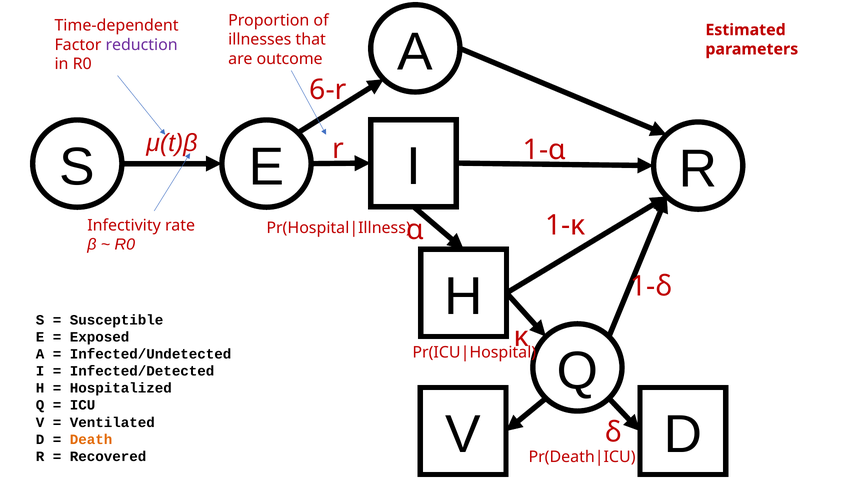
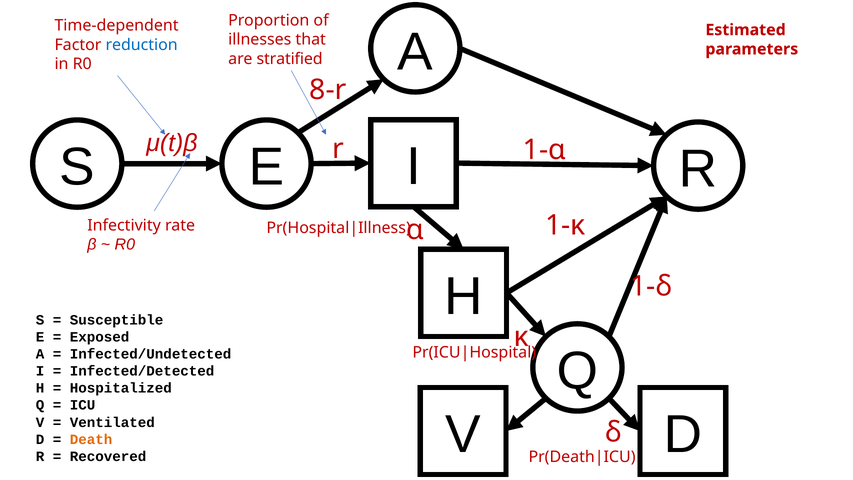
reduction colour: purple -> blue
outcome: outcome -> stratified
6-r: 6-r -> 8-r
